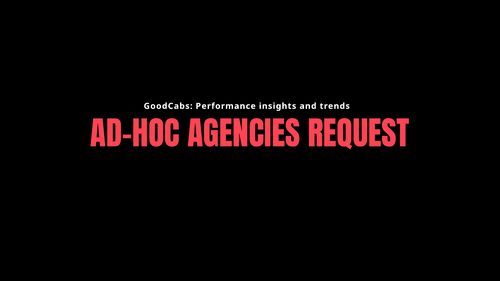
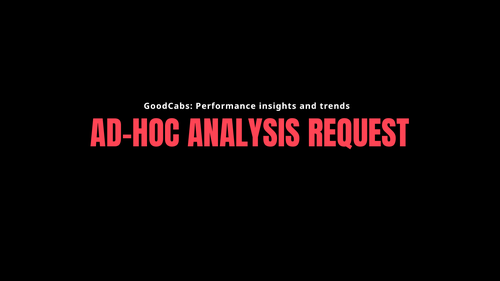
AGENCIES: AGENCIES -> ANALYSIS
